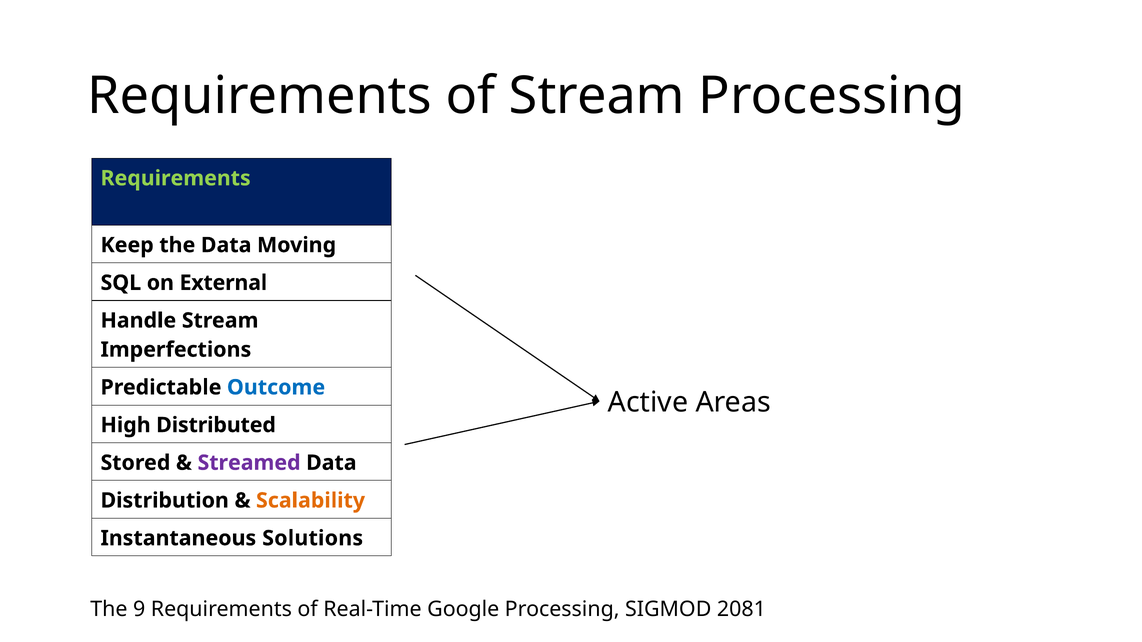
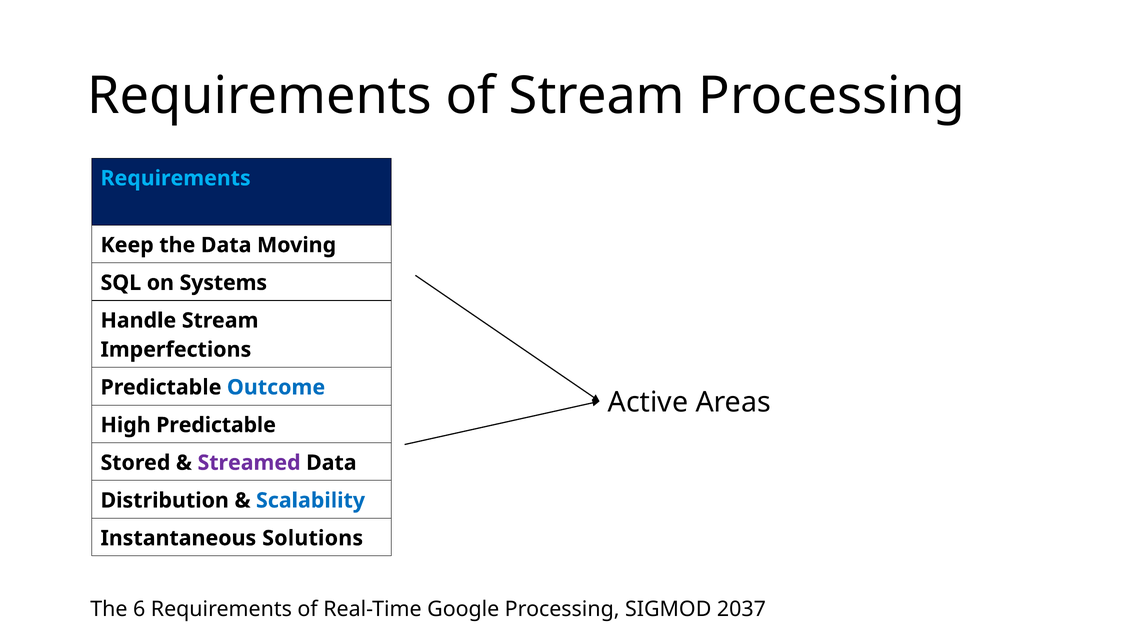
Requirements at (176, 178) colour: light green -> light blue
External: External -> Systems
High Distributed: Distributed -> Predictable
Scalability colour: orange -> blue
9: 9 -> 6
2081: 2081 -> 2037
